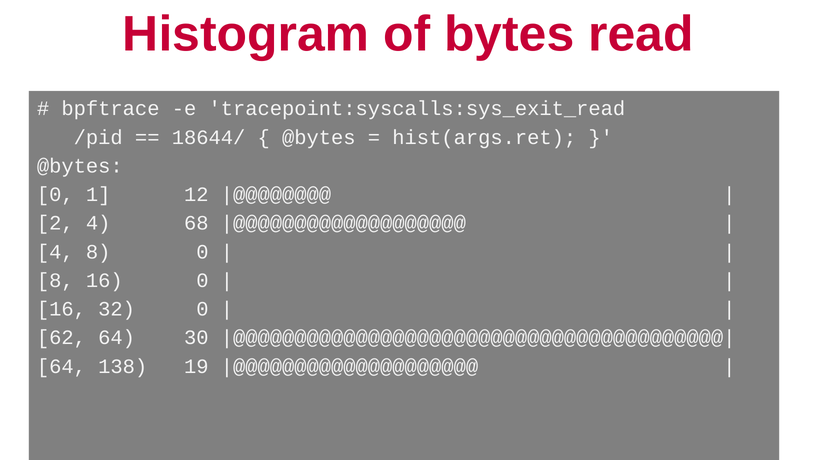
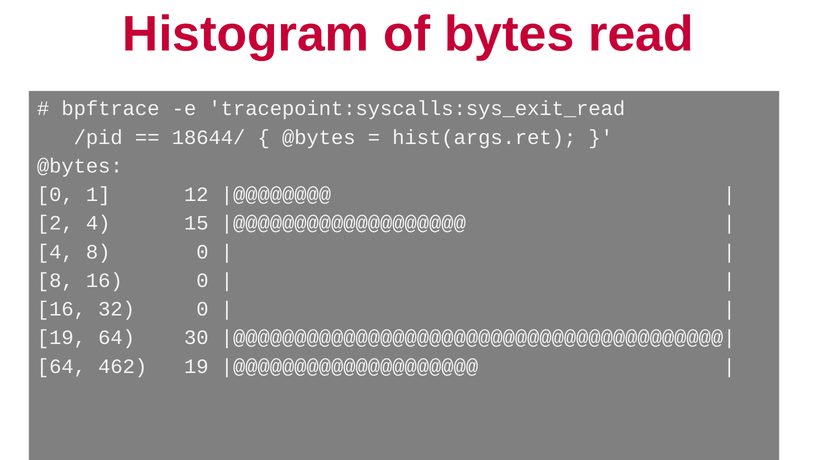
68: 68 -> 15
62 at (61, 337): 62 -> 19
138: 138 -> 462
